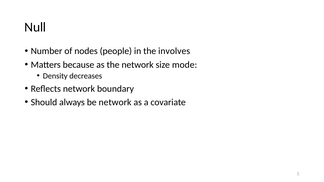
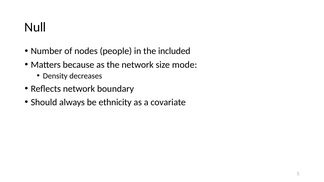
involves: involves -> included
be network: network -> ethnicity
